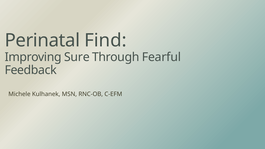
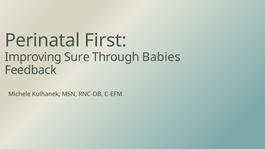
Find: Find -> First
Fearful: Fearful -> Babies
